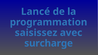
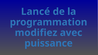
saisissez: saisissez -> modifiez
surcharge: surcharge -> puissance
